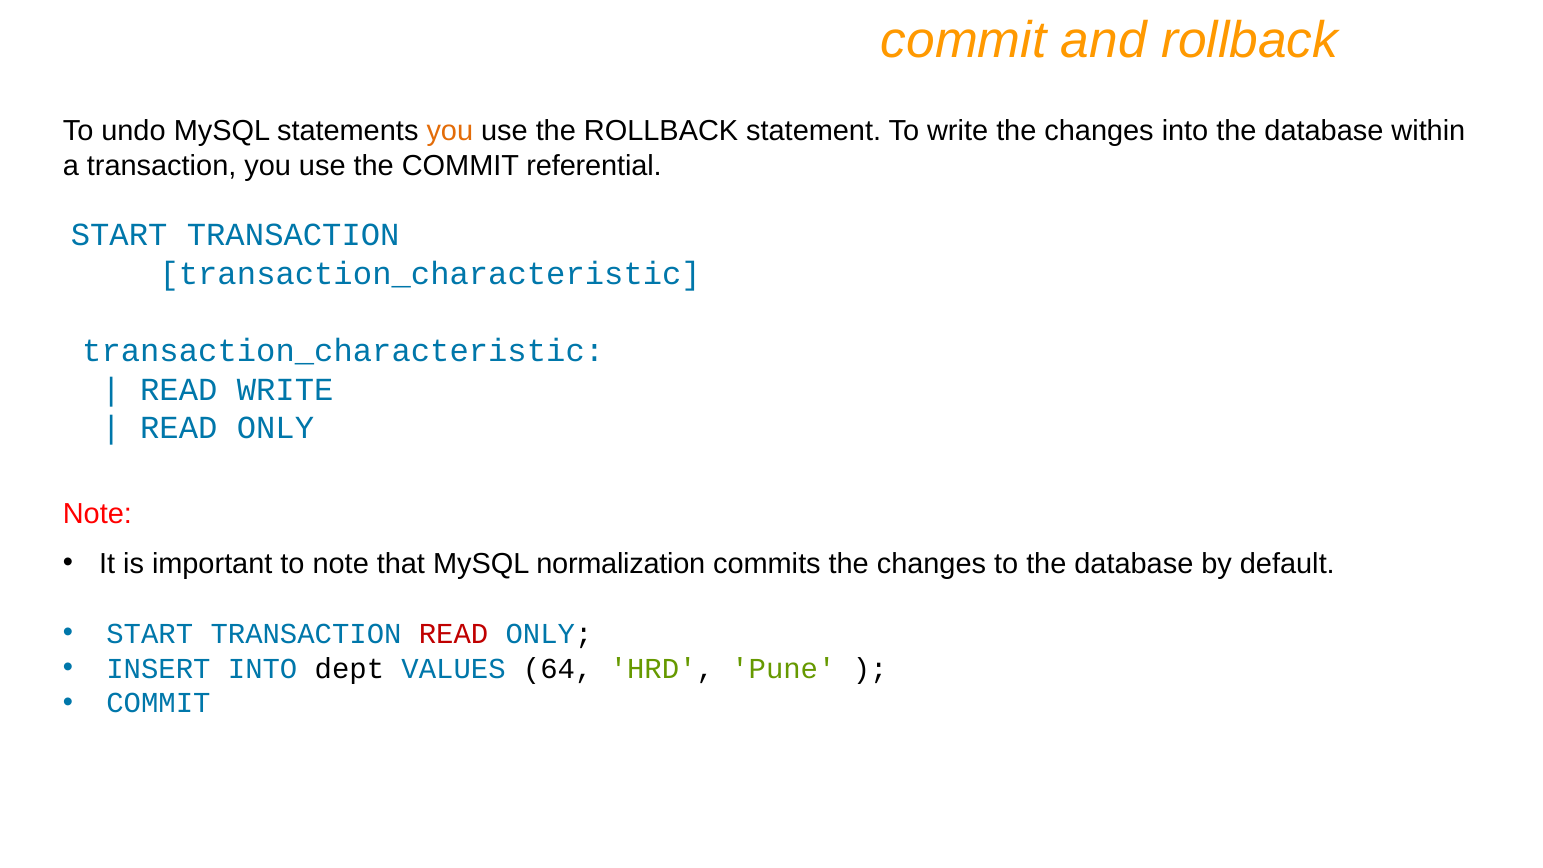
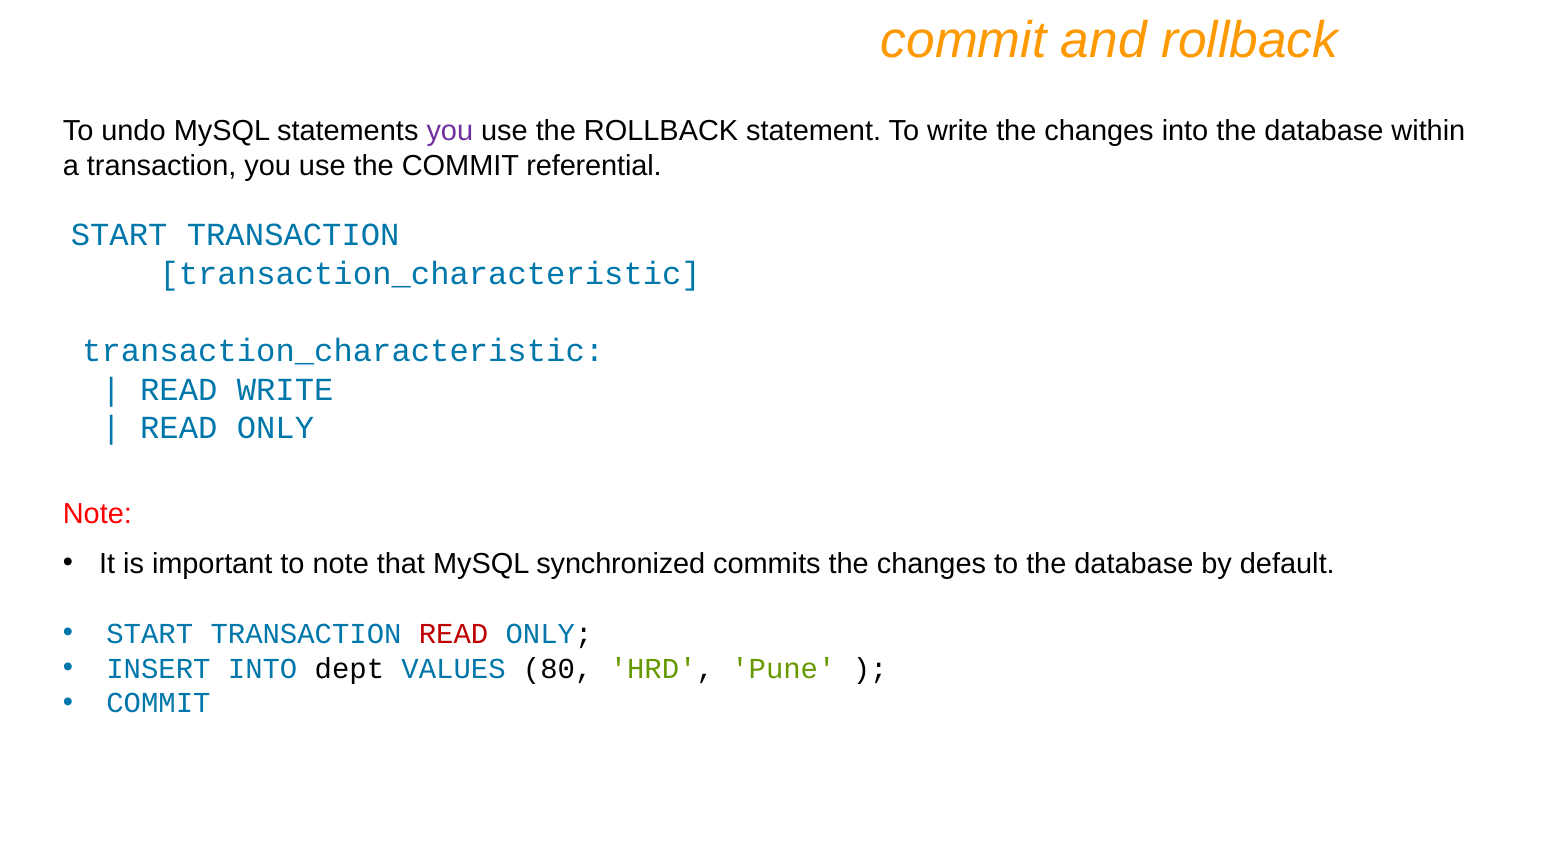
you at (450, 131) colour: orange -> purple
normalization: normalization -> synchronized
64: 64 -> 80
